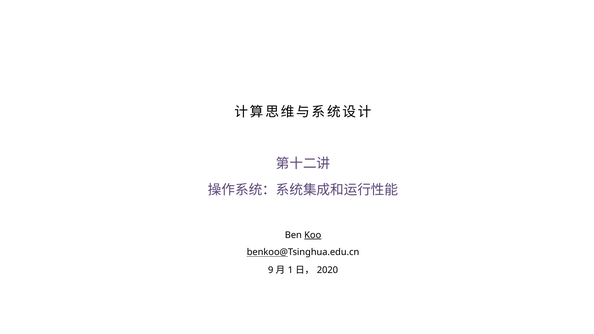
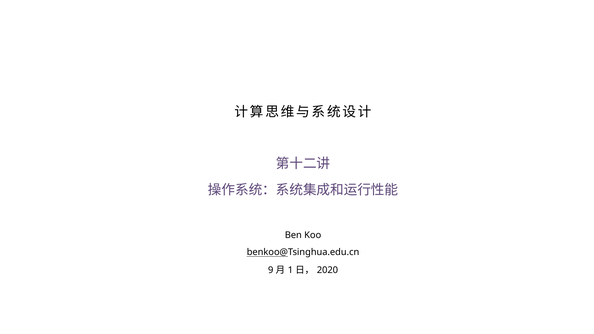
Koo underline: present -> none
